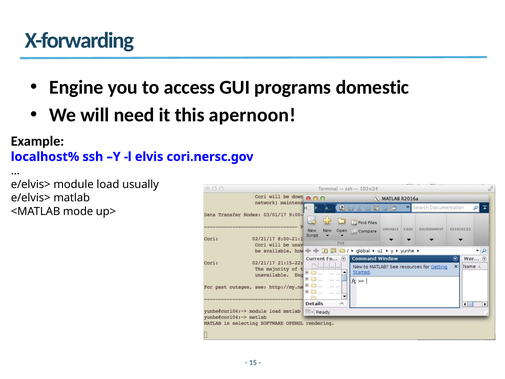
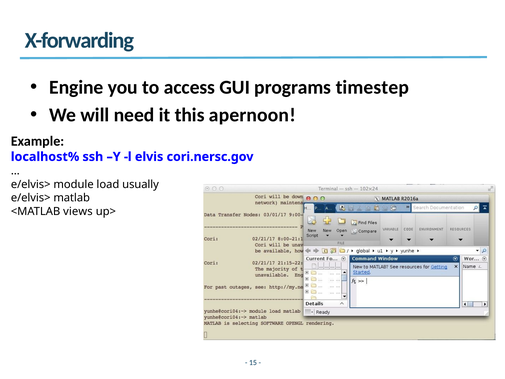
domestic: domestic -> timestep
mode: mode -> views
